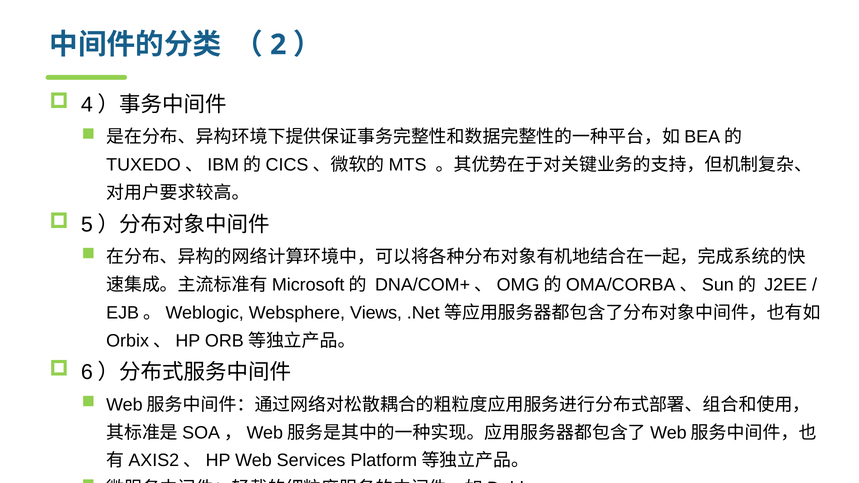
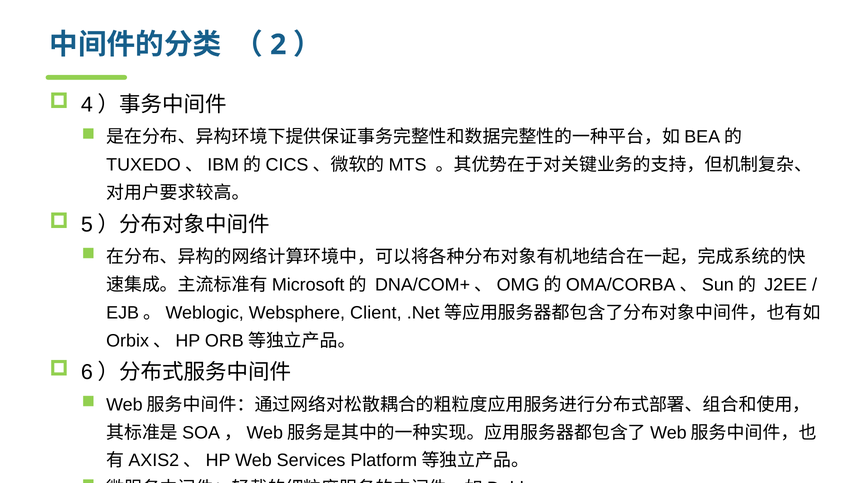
Views: Views -> Client
